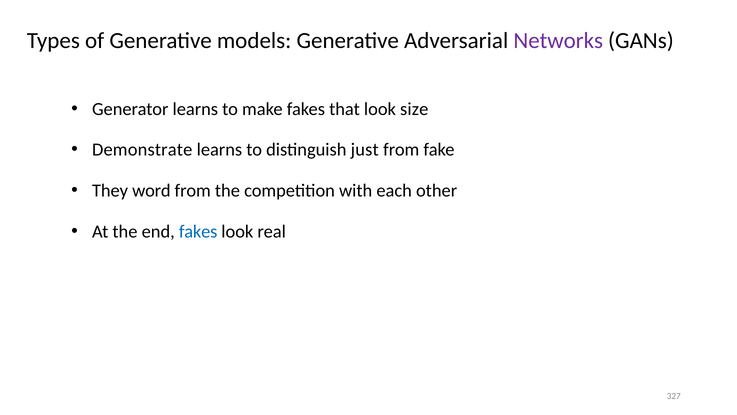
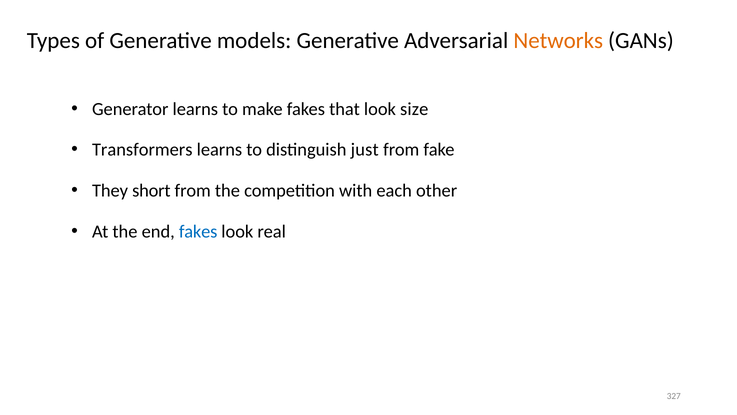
Networks colour: purple -> orange
Demonstrate: Demonstrate -> Transformers
word: word -> short
